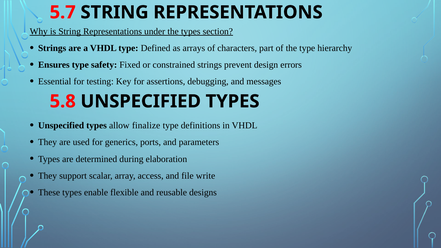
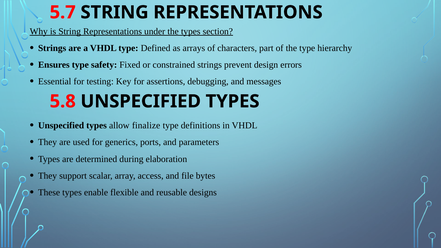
write: write -> bytes
